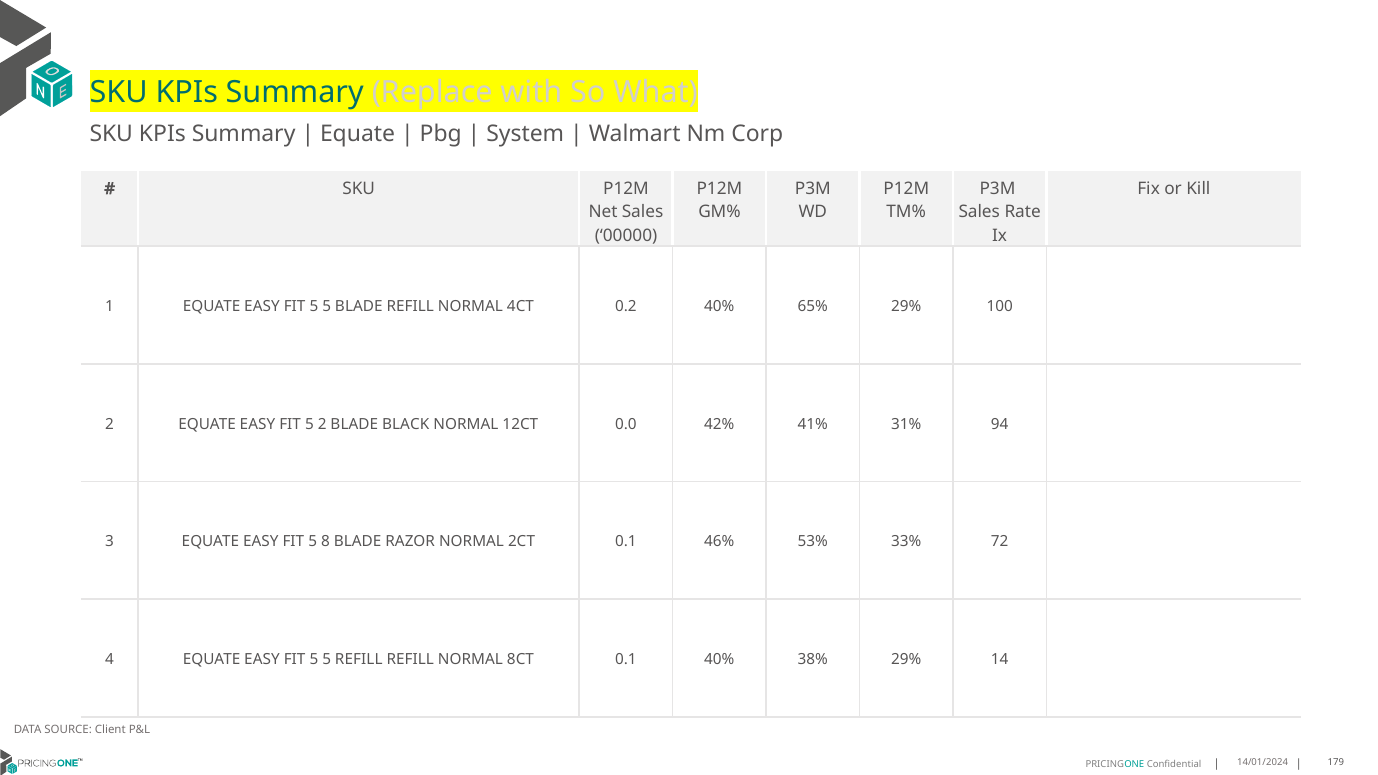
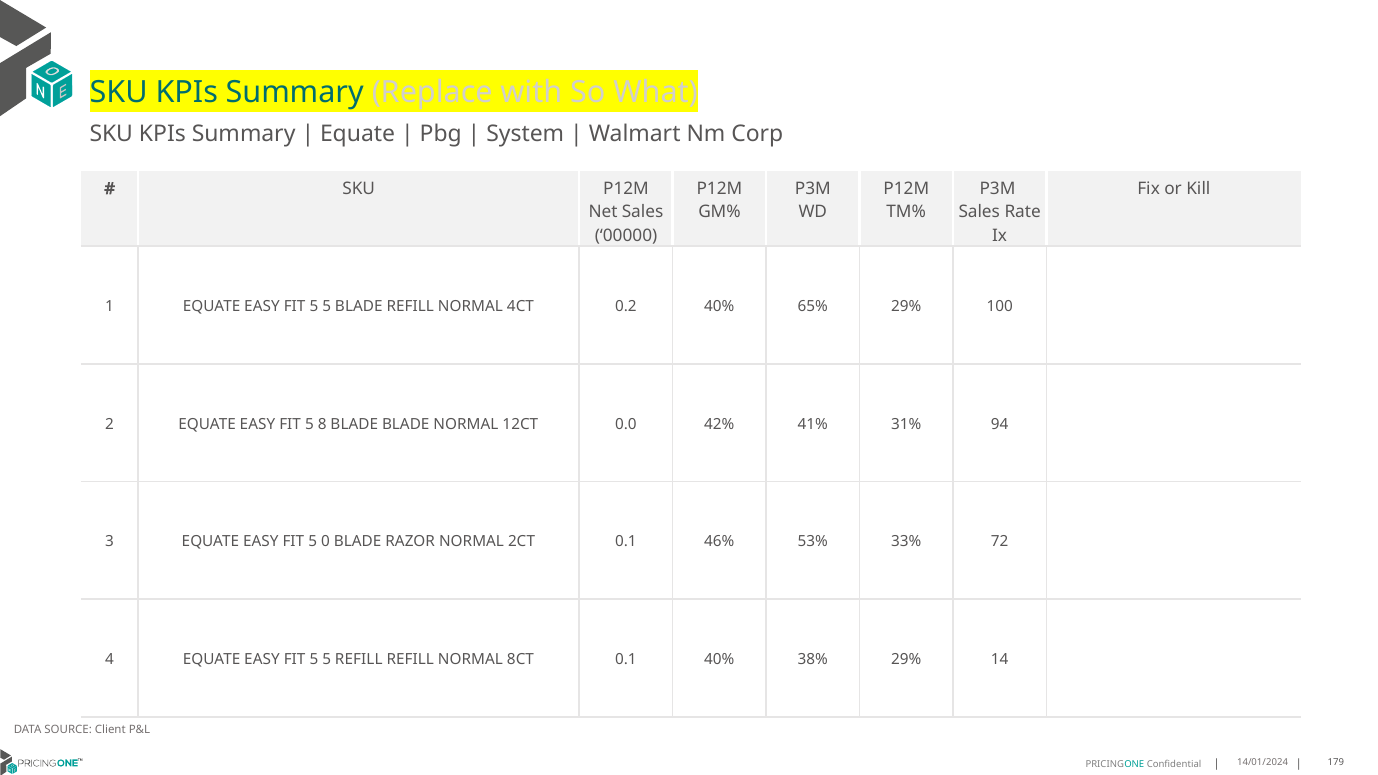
5 2: 2 -> 8
BLADE BLACK: BLACK -> BLADE
8: 8 -> 0
